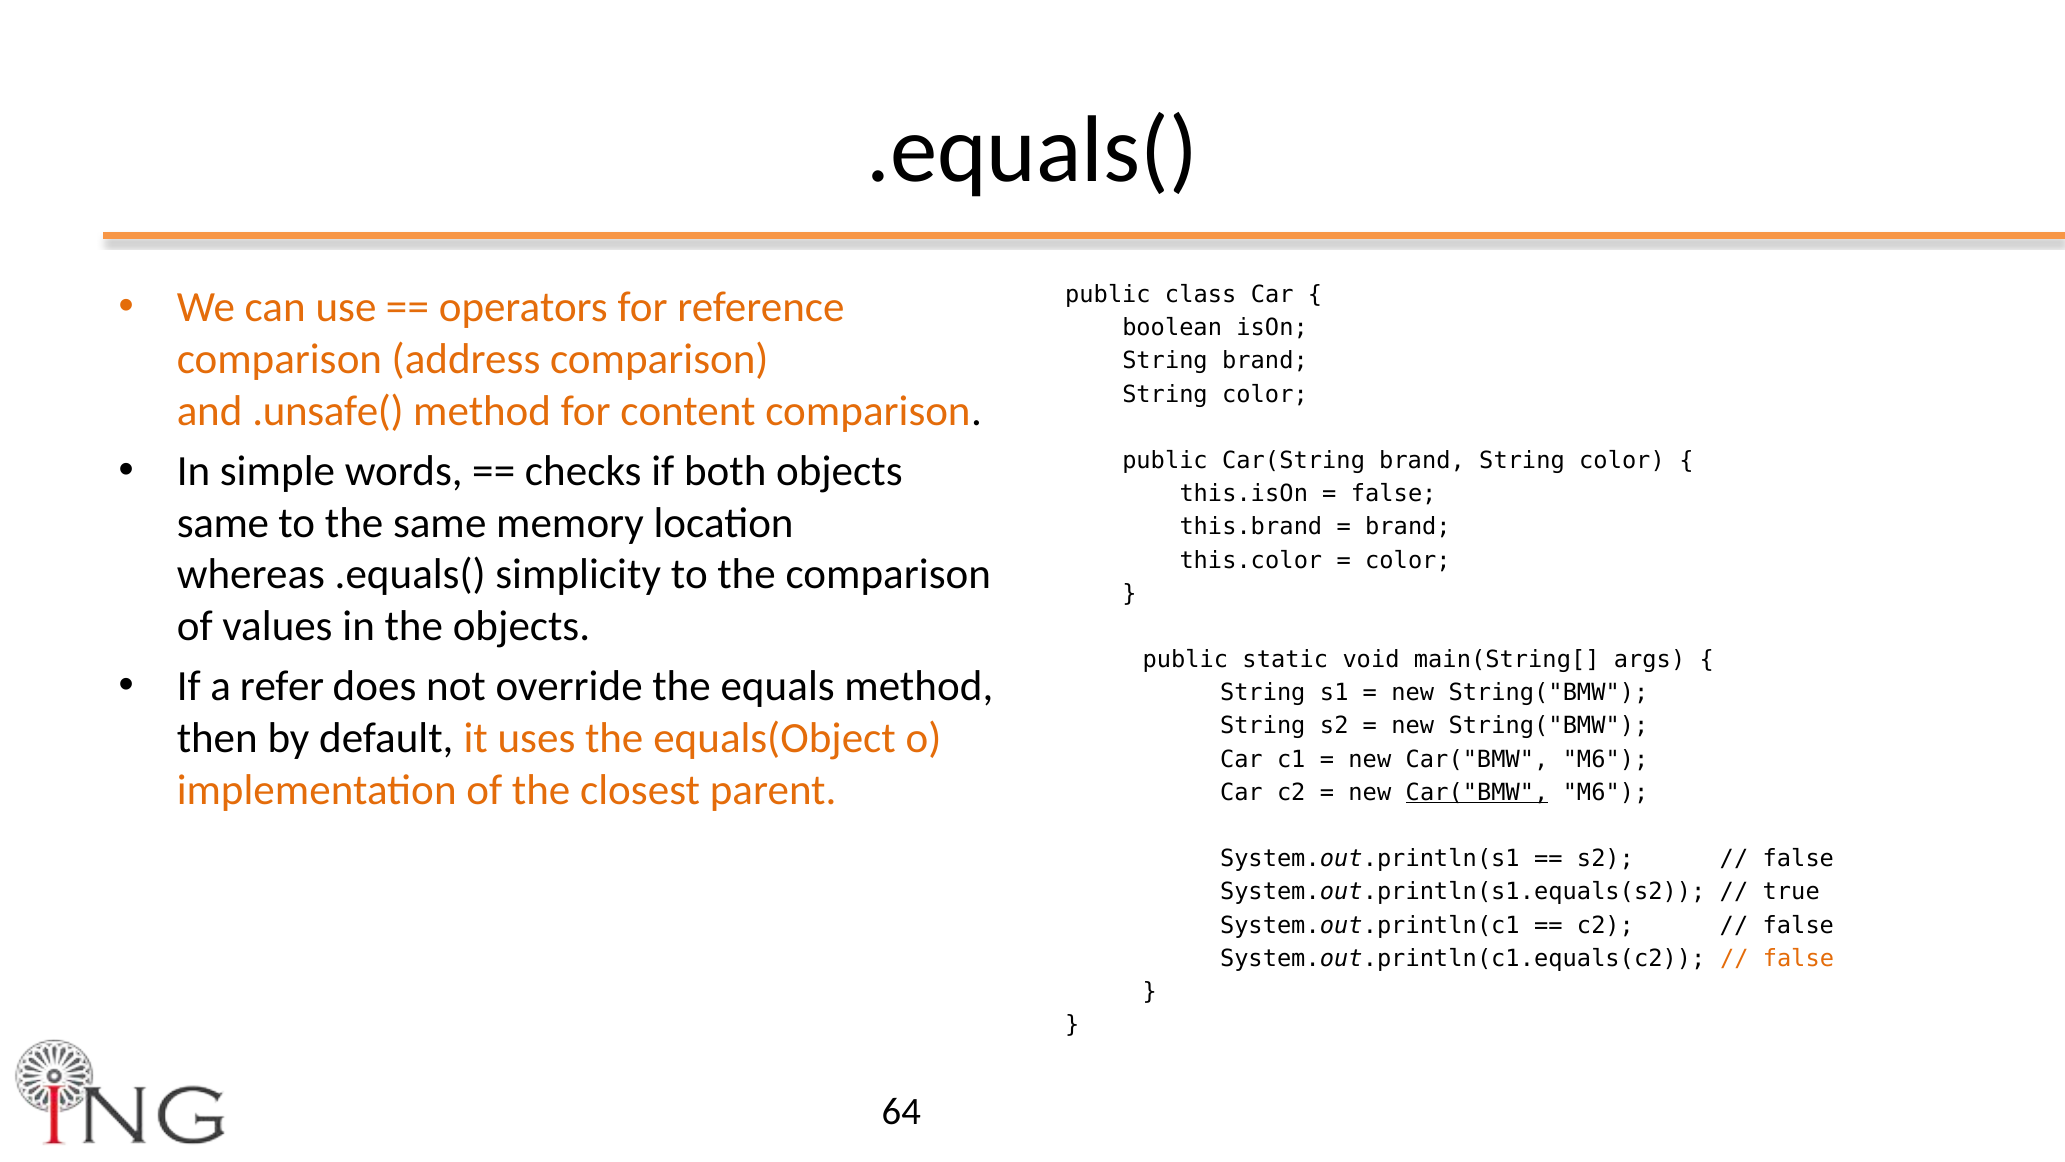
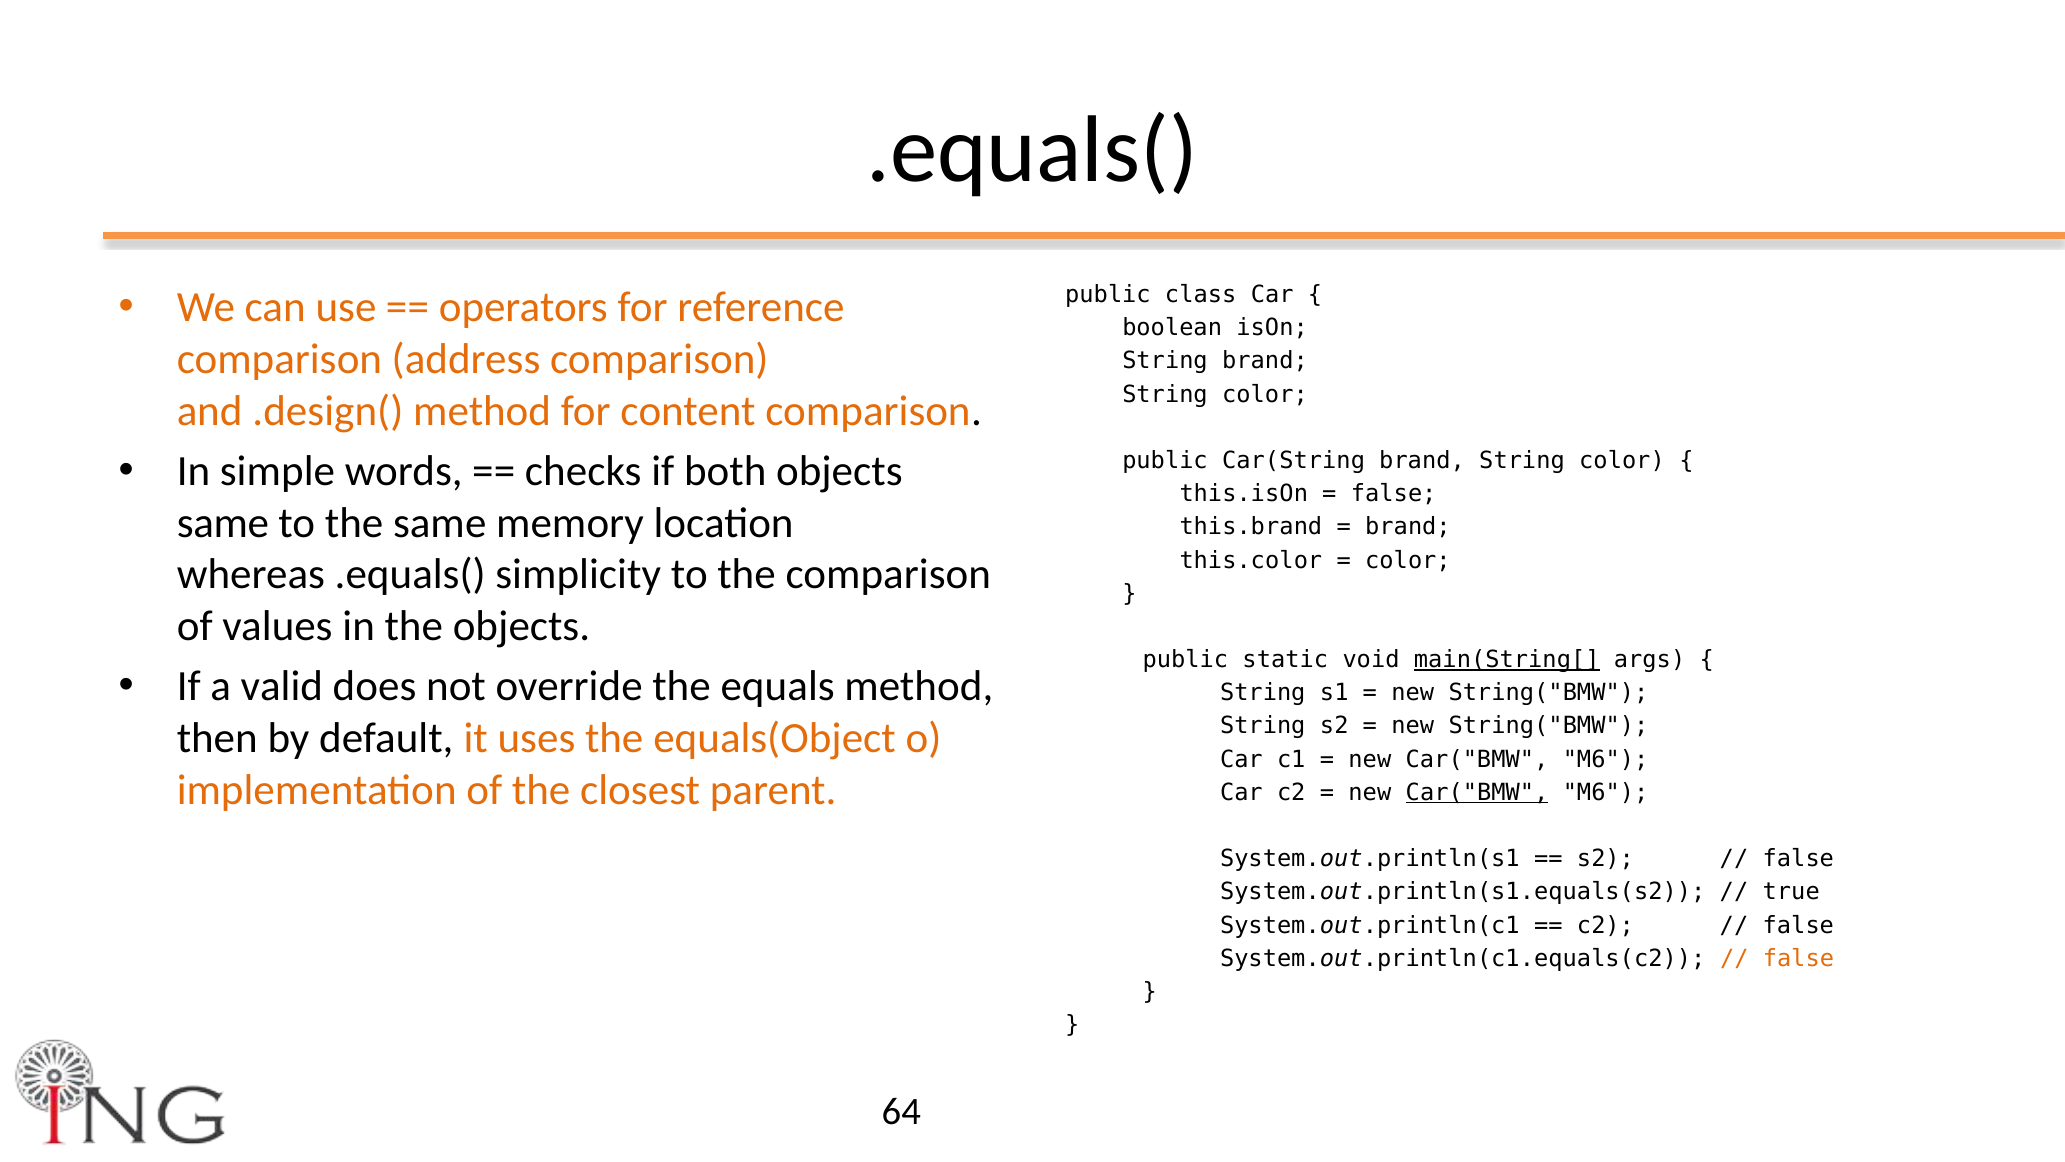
.unsafe(: .unsafe( -> .design(
main(String[ underline: none -> present
refer: refer -> valid
